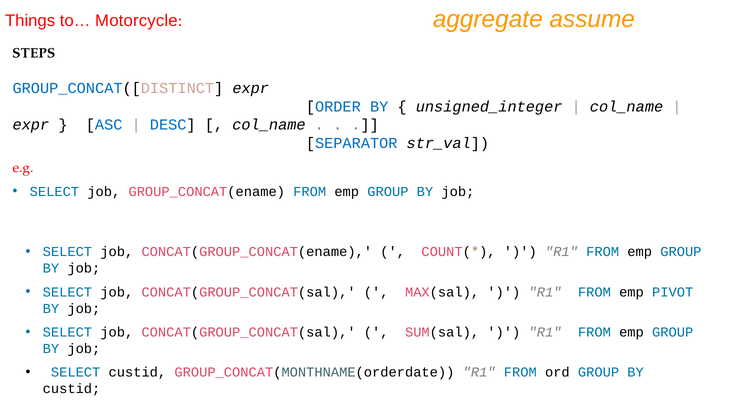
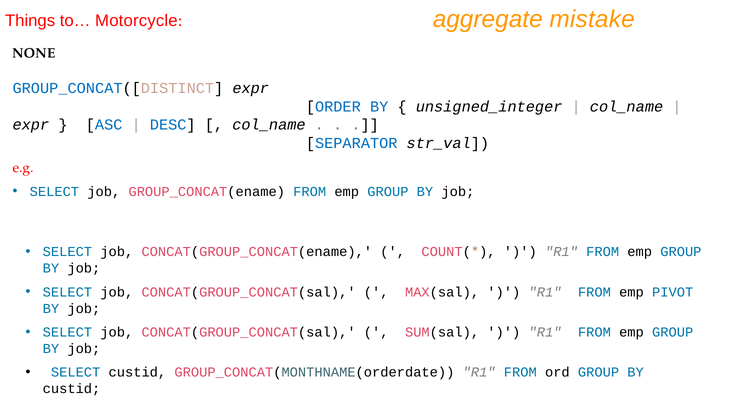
assume: assume -> mistake
STEPS: STEPS -> NONE
